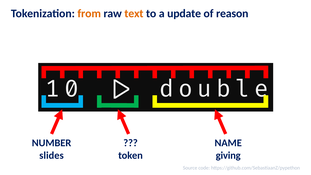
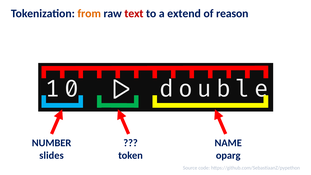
text colour: orange -> red
update: update -> extend
giving: giving -> oparg
